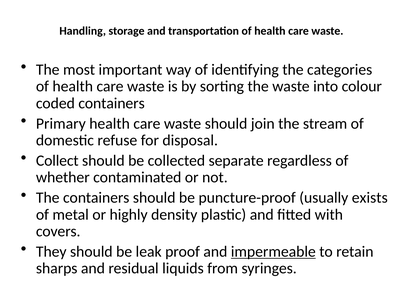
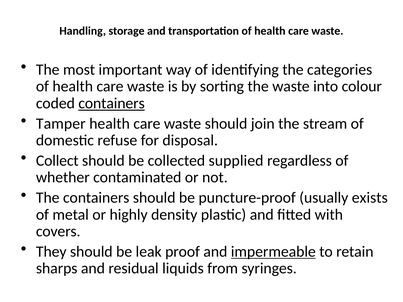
containers at (112, 103) underline: none -> present
Primary: Primary -> Tamper
separate: separate -> supplied
